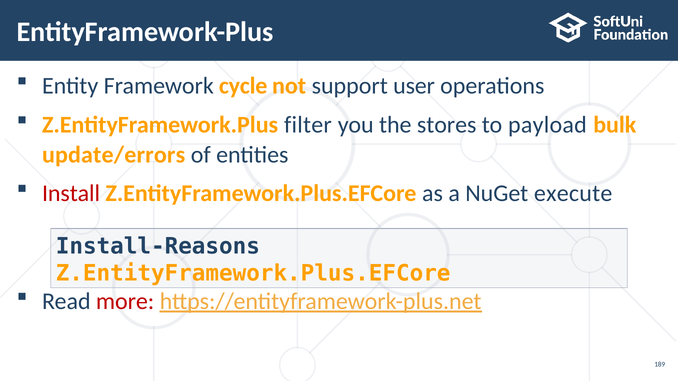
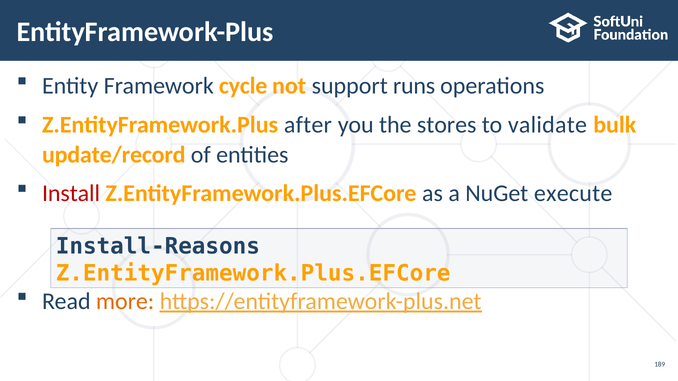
user: user -> runs
filter: filter -> after
payload: payload -> validate
update/errors: update/errors -> update/record
more colour: red -> orange
